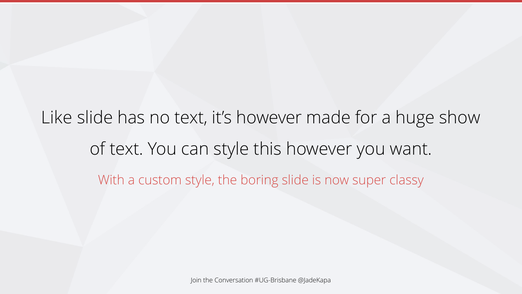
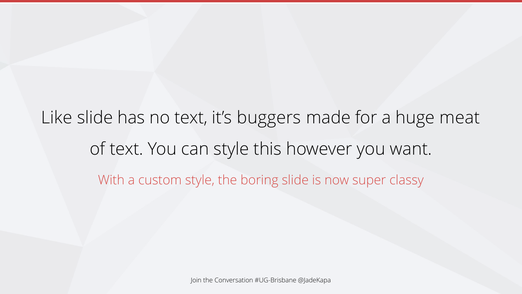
it’s however: however -> buggers
show: show -> meat
